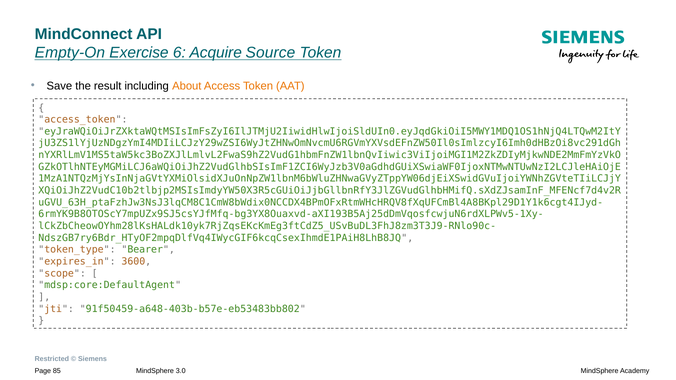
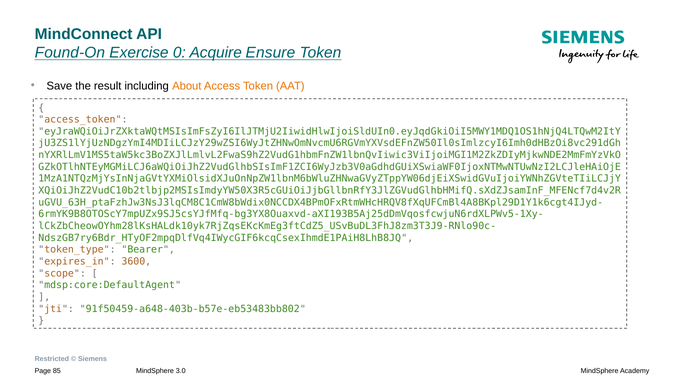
Empty-On: Empty-On -> Found-On
6: 6 -> 0
Source: Source -> Ensure
